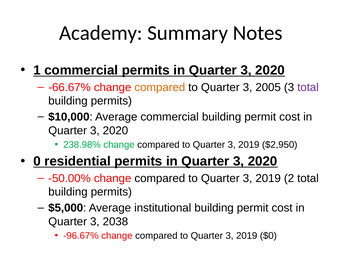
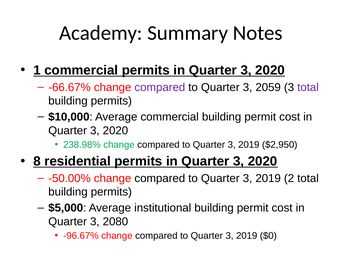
compared at (160, 87) colour: orange -> purple
2005: 2005 -> 2059
0: 0 -> 8
2038: 2038 -> 2080
